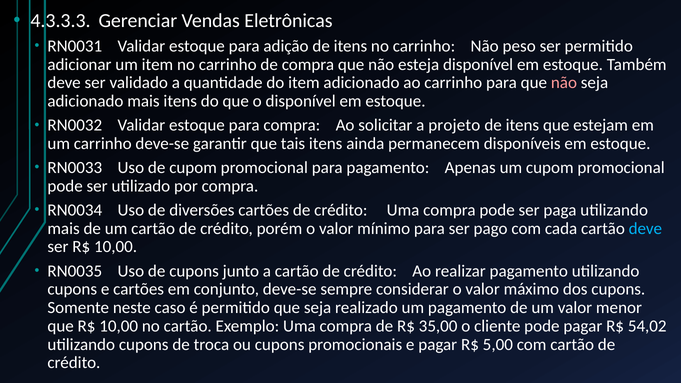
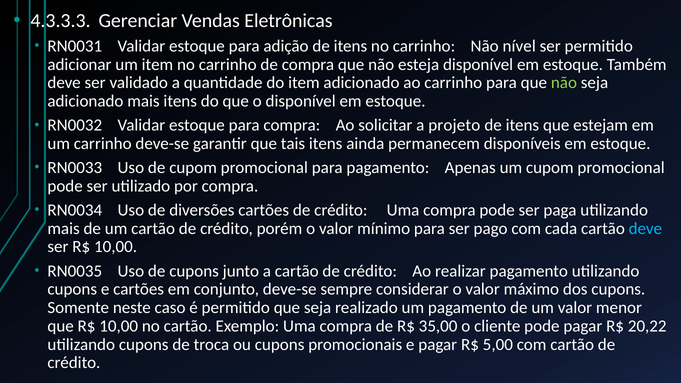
peso: peso -> nível
não at (564, 83) colour: pink -> light green
54,02: 54,02 -> 20,22
